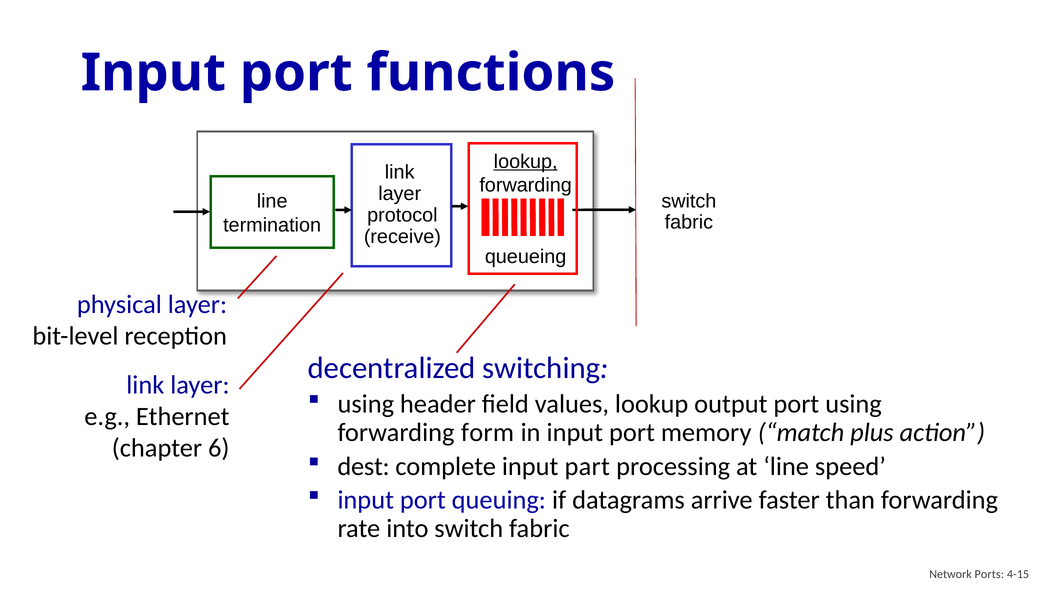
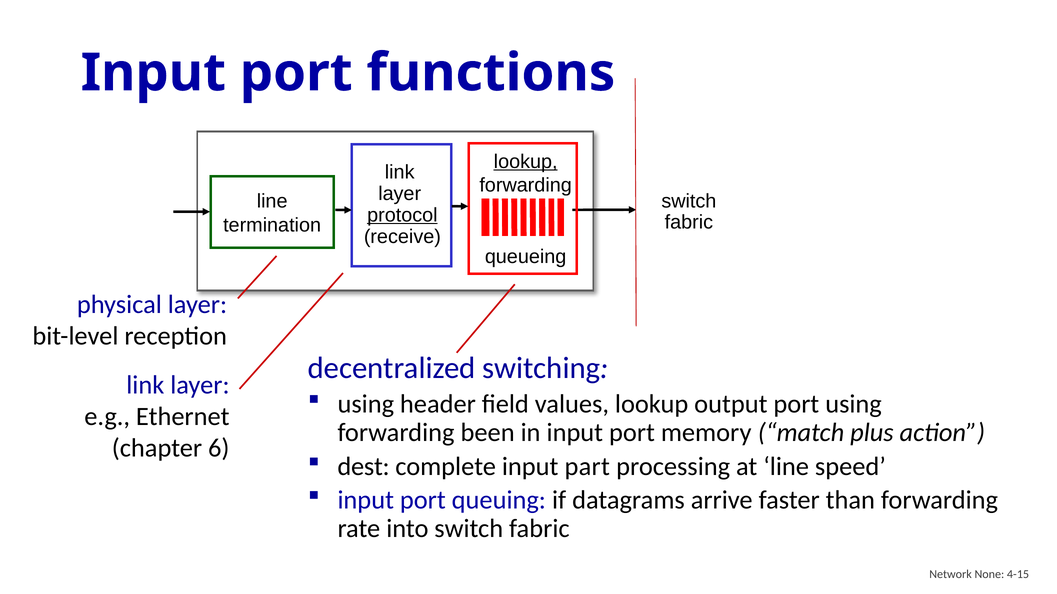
protocol underline: none -> present
form: form -> been
Ports: Ports -> None
